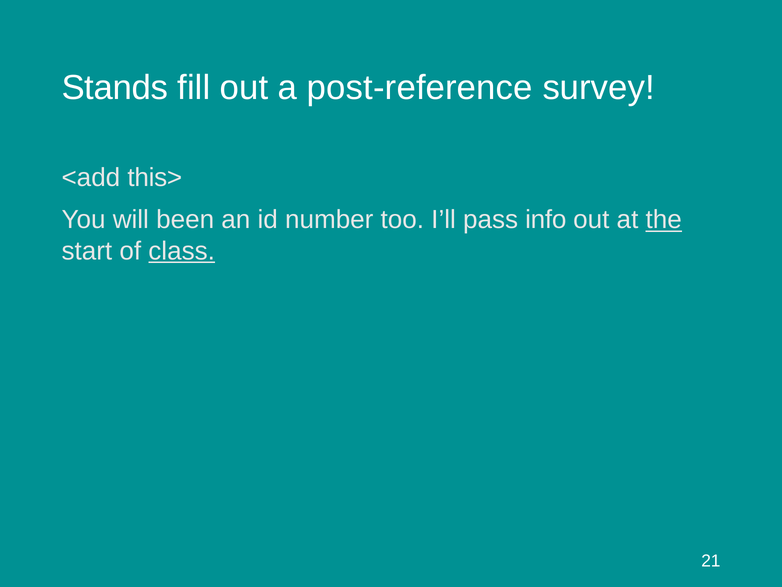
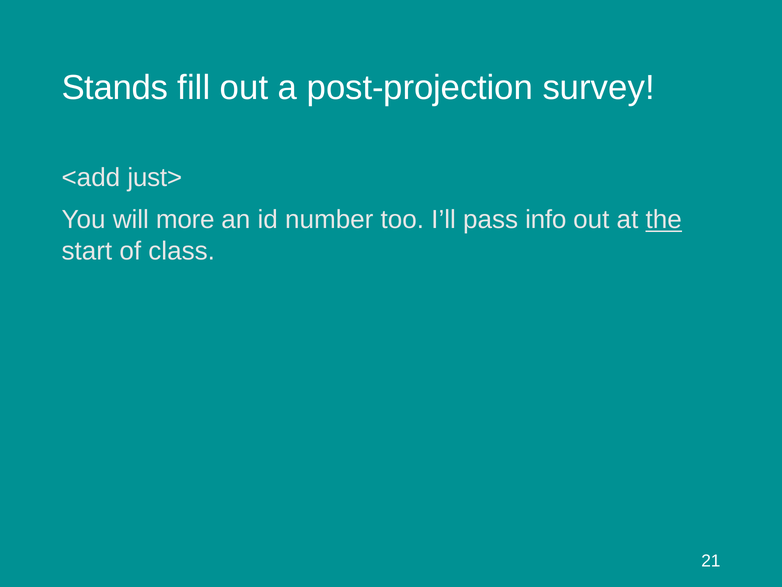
post-reference: post-reference -> post-projection
this>: this> -> just>
been: been -> more
class underline: present -> none
